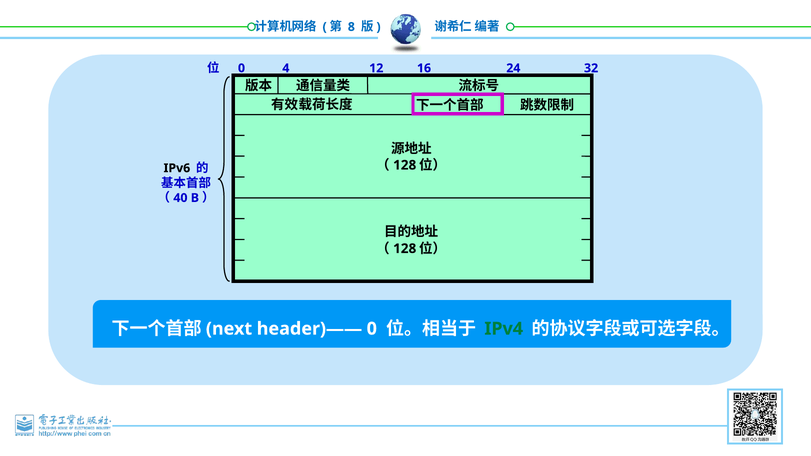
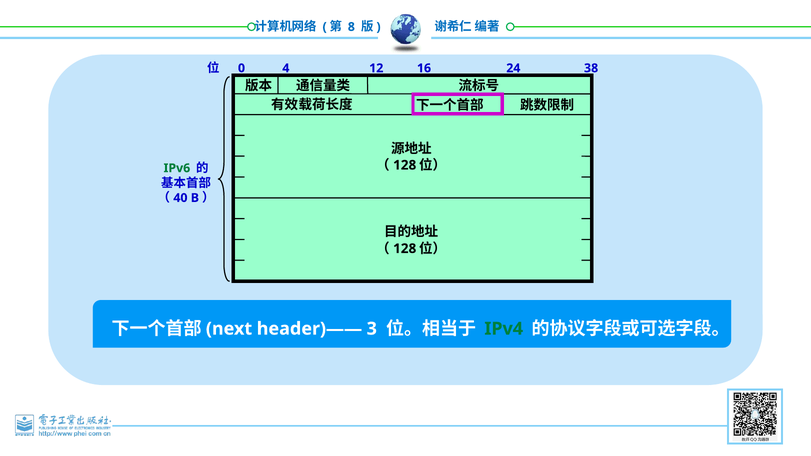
32: 32 -> 38
IPv6 colour: black -> green
header)—— 0: 0 -> 3
